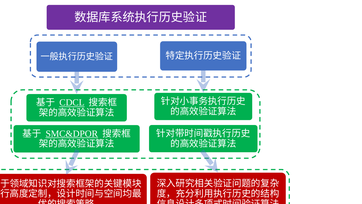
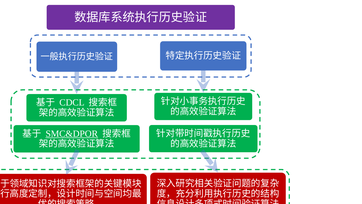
CDCL underline: present -> none
